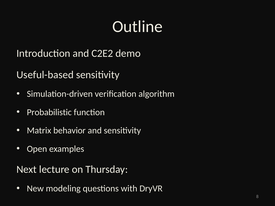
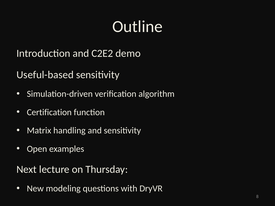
Probabilistic: Probabilistic -> Certification
behavior: behavior -> handling
